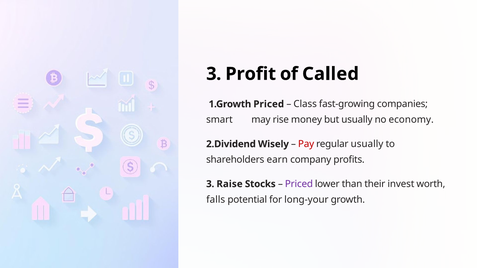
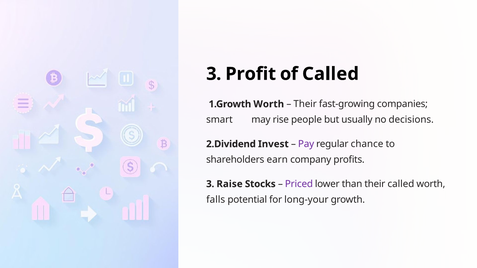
1.Growth Priced: Priced -> Worth
Class at (305, 104): Class -> Their
money: money -> people
economy: economy -> decisions
Wisely: Wisely -> Invest
Pay colour: red -> purple
regular usually: usually -> chance
their invest: invest -> called
